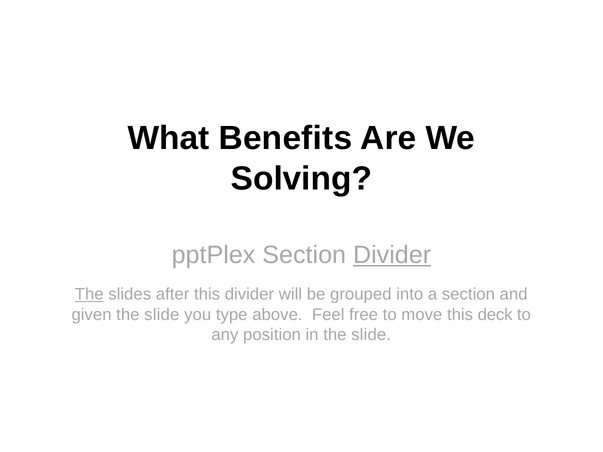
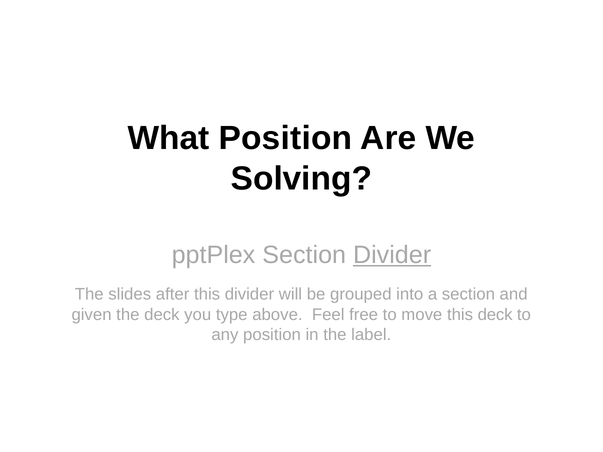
What Benefits: Benefits -> Position
The at (89, 295) underline: present -> none
given the slide: slide -> deck
in the slide: slide -> label
